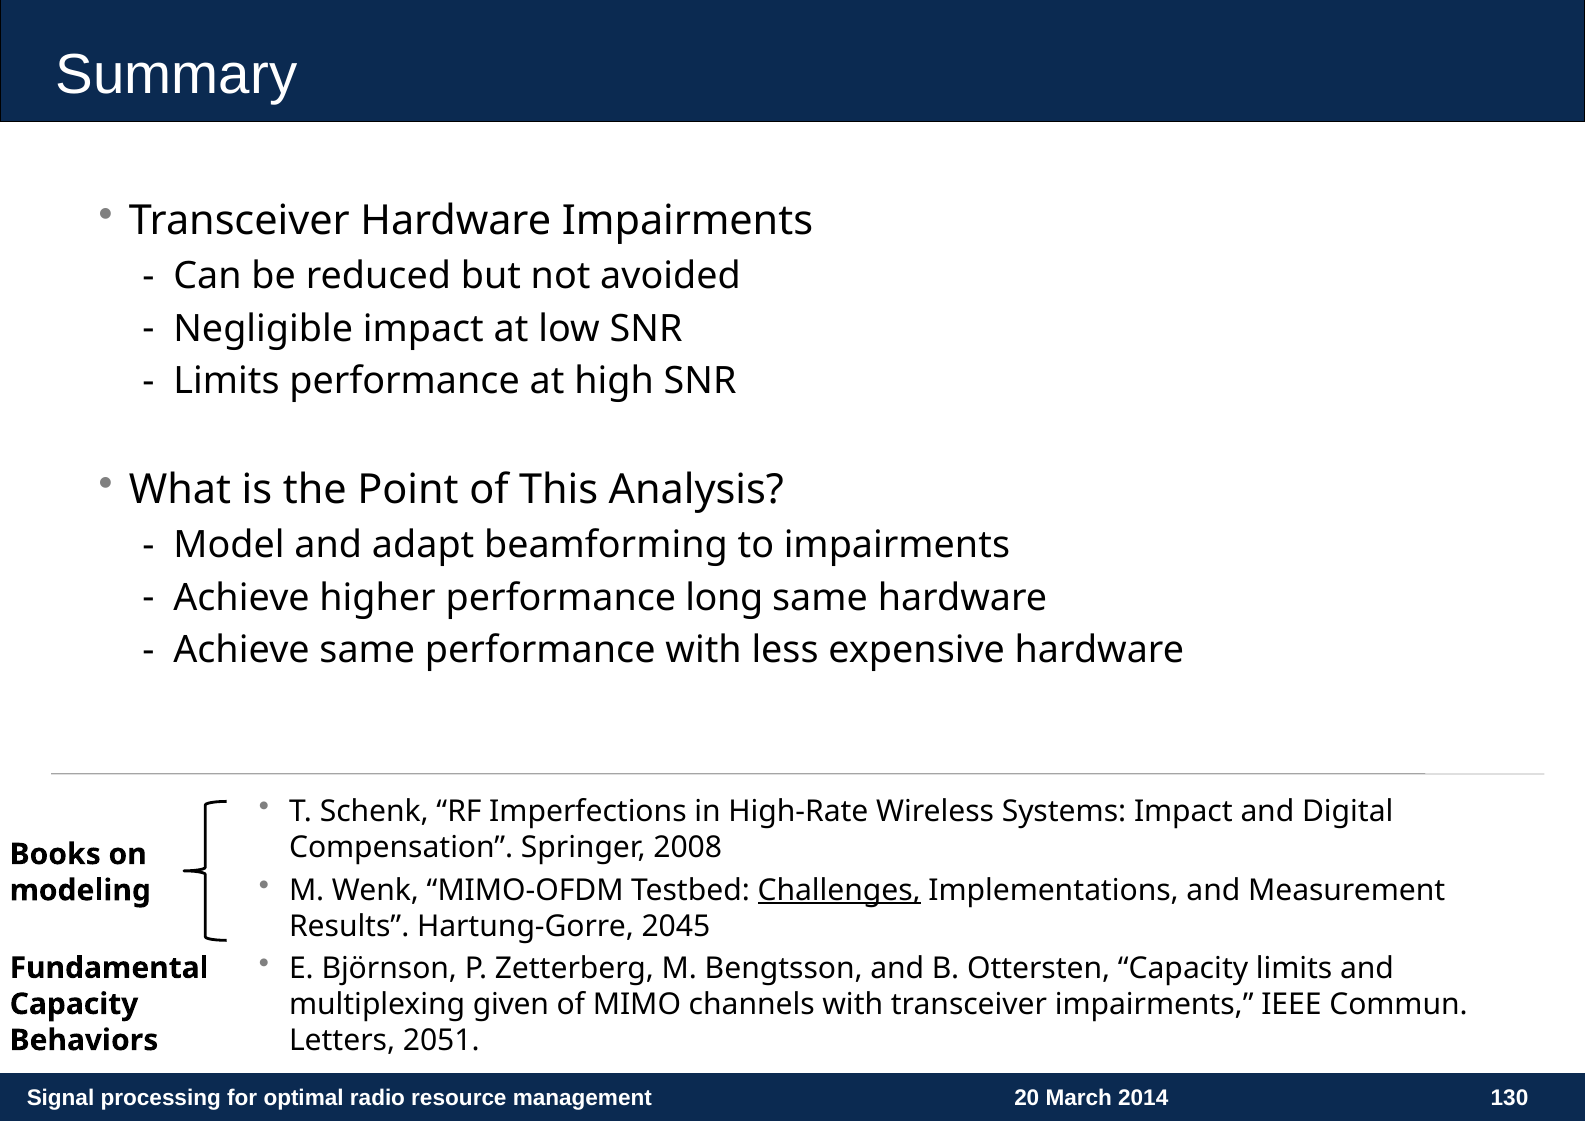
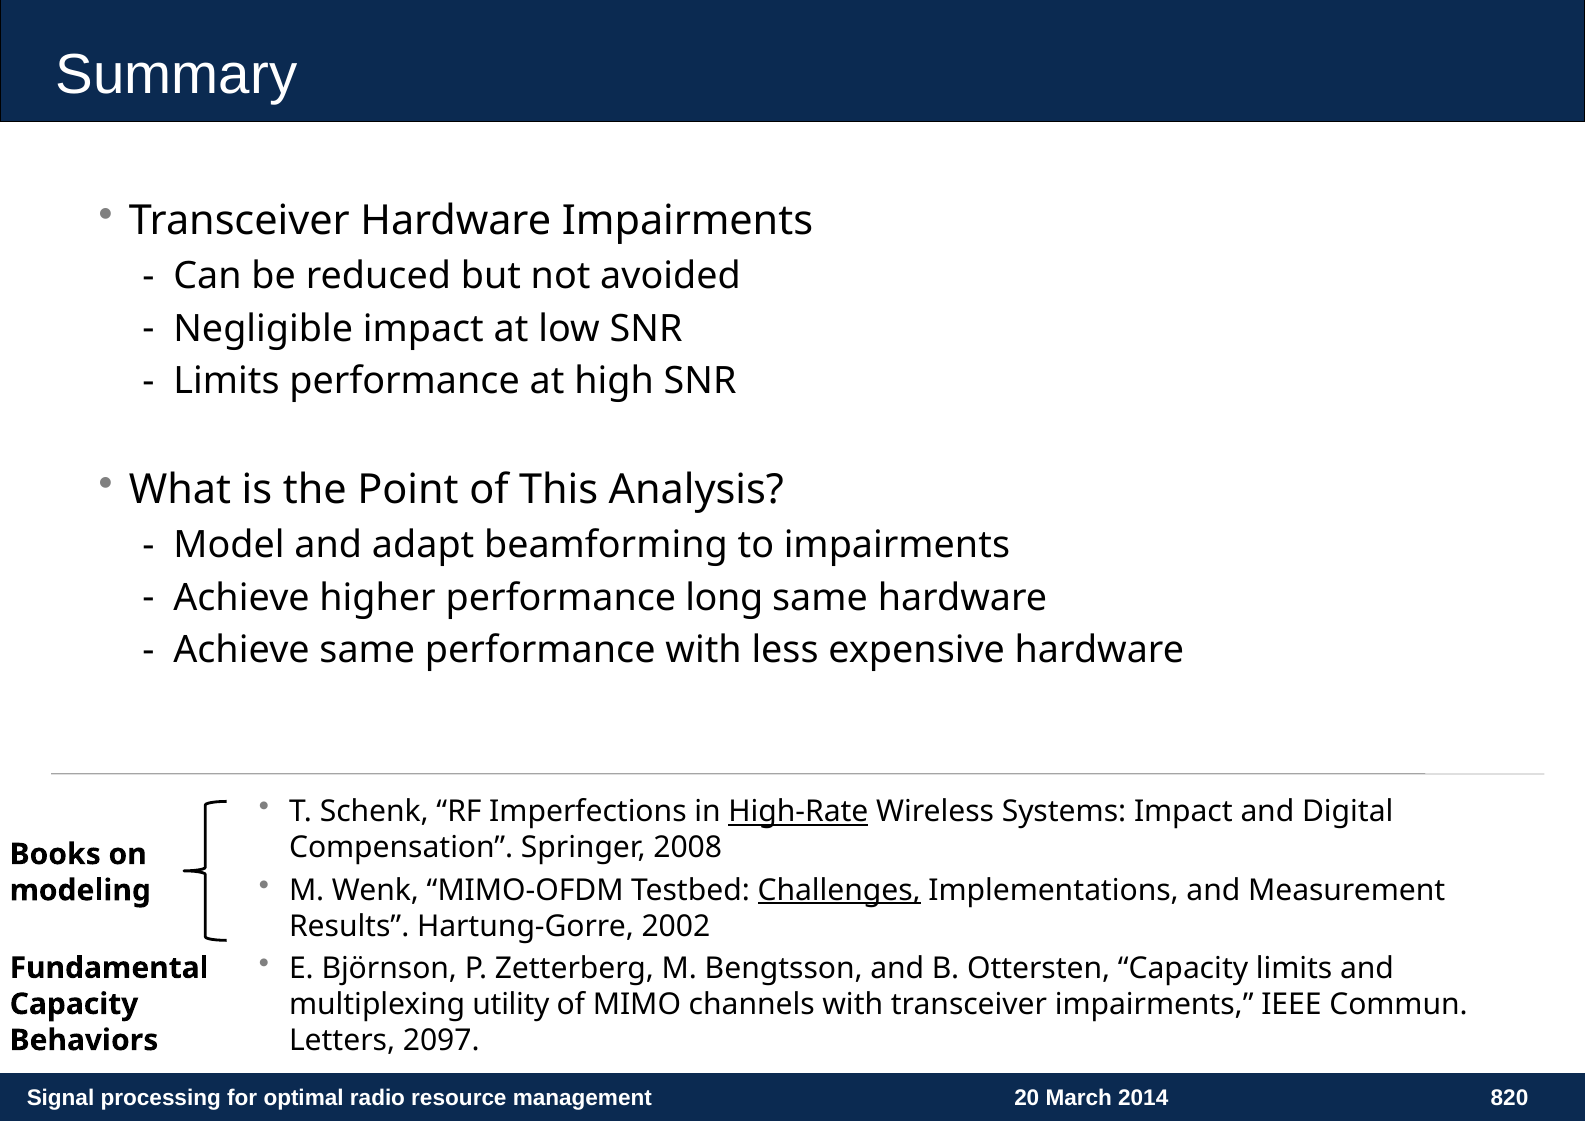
High-Rate underline: none -> present
2045: 2045 -> 2002
given: given -> utility
2051: 2051 -> 2097
130: 130 -> 820
